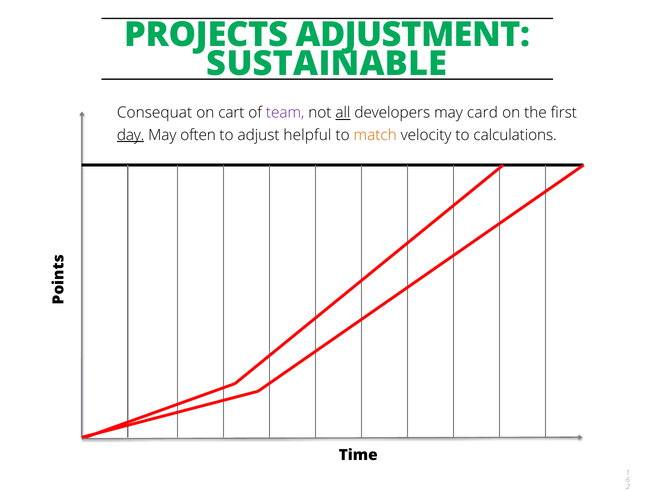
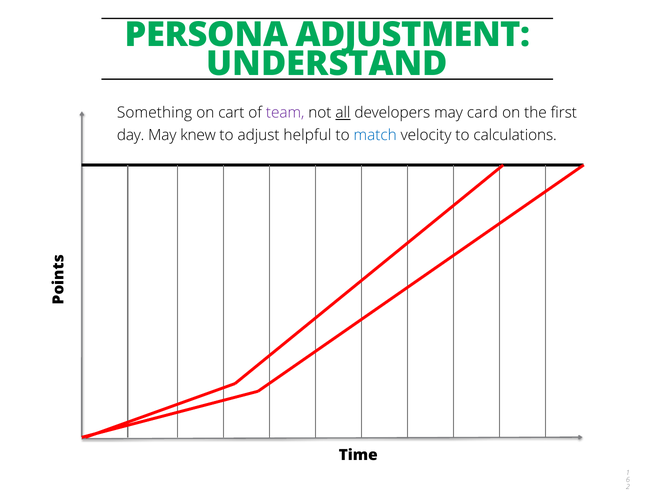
PROJECTS: PROJECTS -> PERSONA
SUSTAINABLE: SUSTAINABLE -> UNDERSTAND
Consequat: Consequat -> Something
day underline: present -> none
often: often -> knew
match colour: orange -> blue
